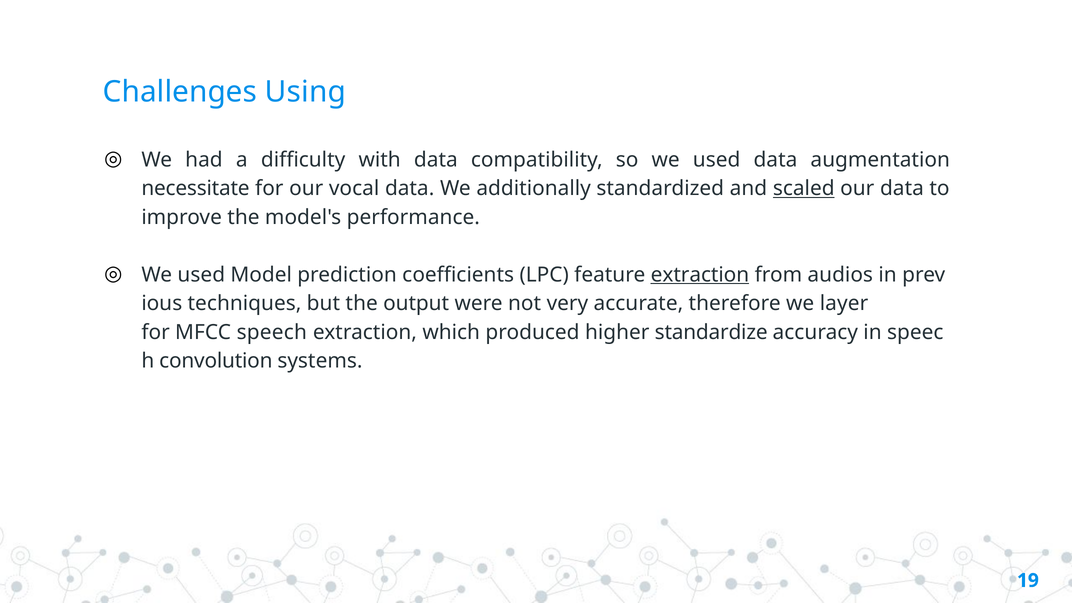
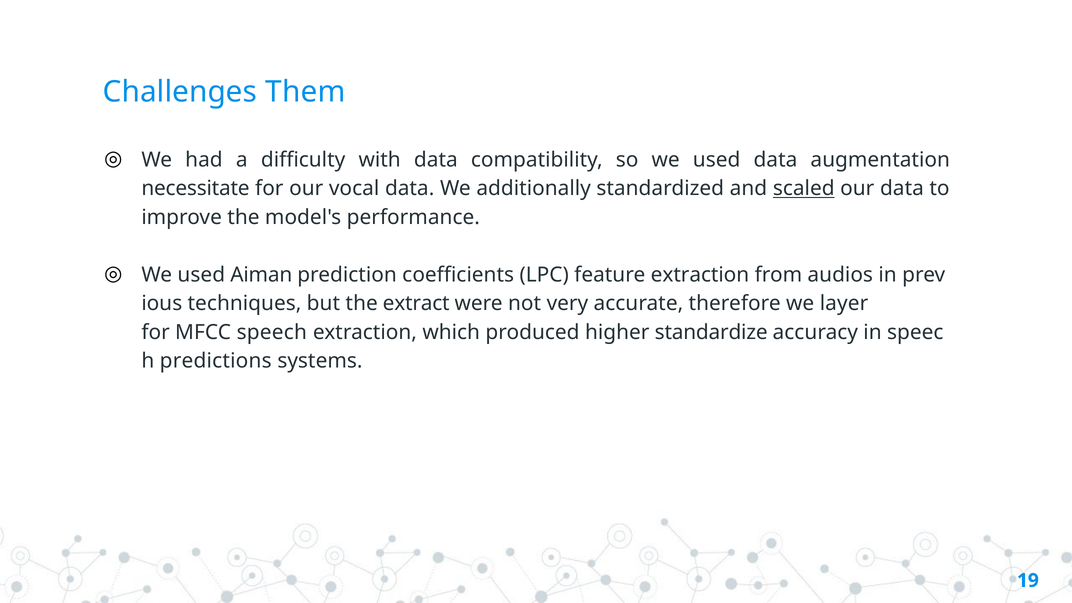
Using: Using -> Them
Model: Model -> Aiman
extraction at (700, 275) underline: present -> none
output: output -> extract
convolution: convolution -> predictions
